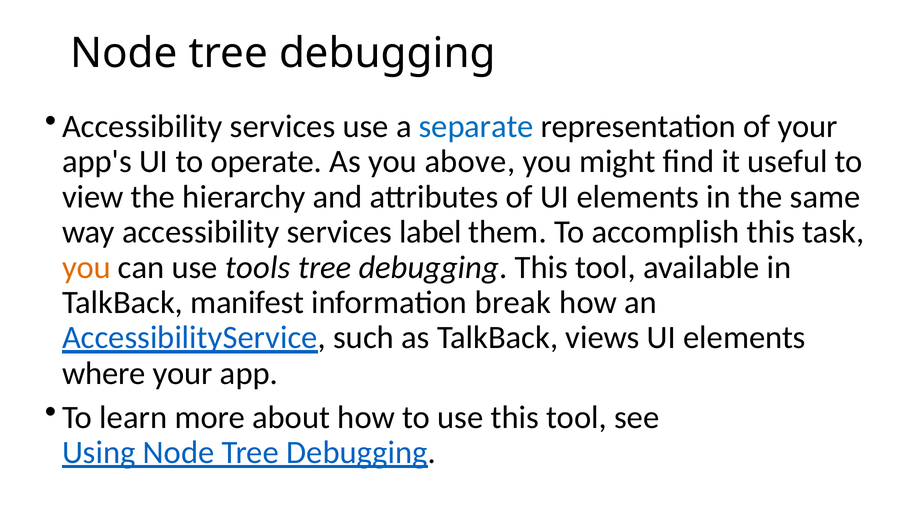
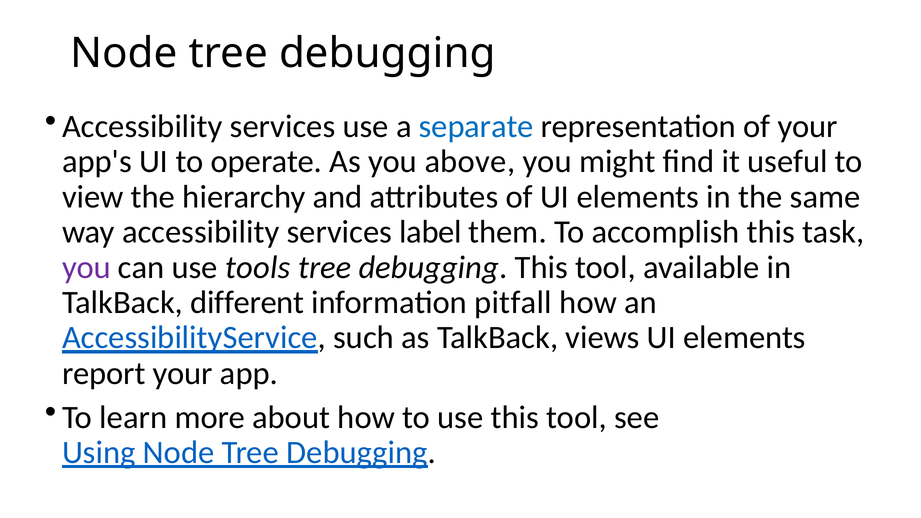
you at (86, 267) colour: orange -> purple
manifest: manifest -> different
break: break -> pitfall
where: where -> report
